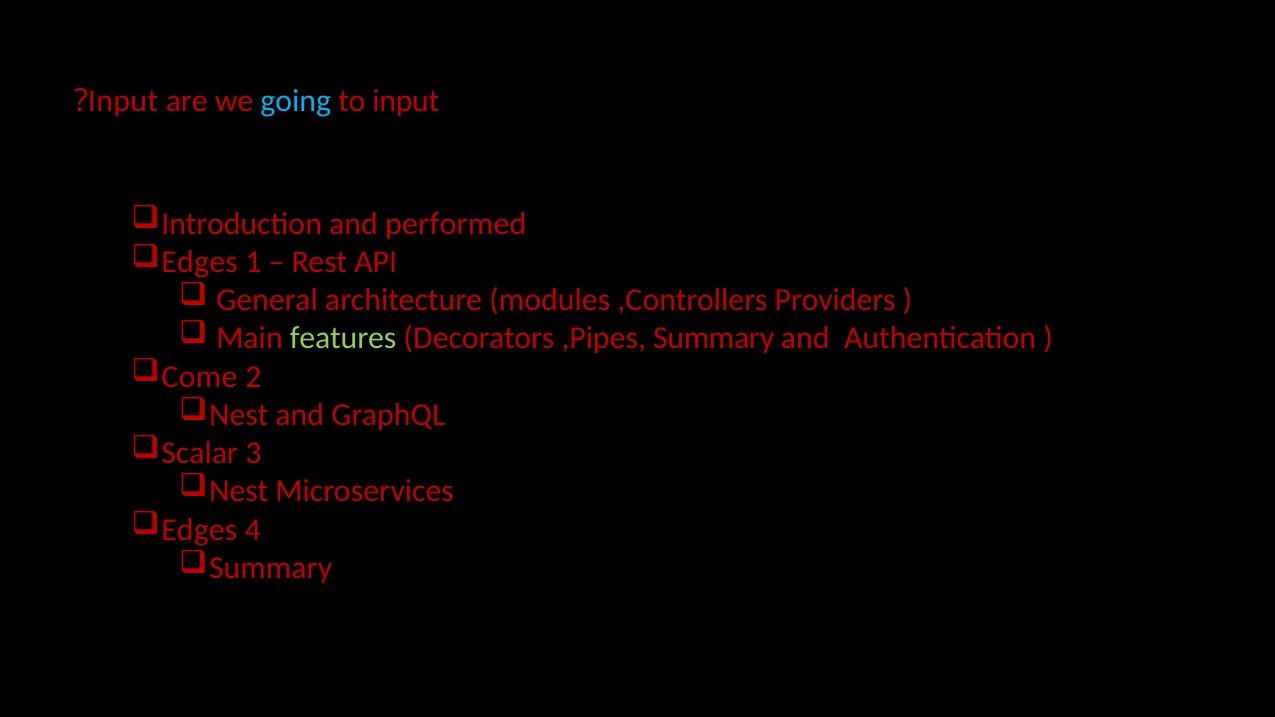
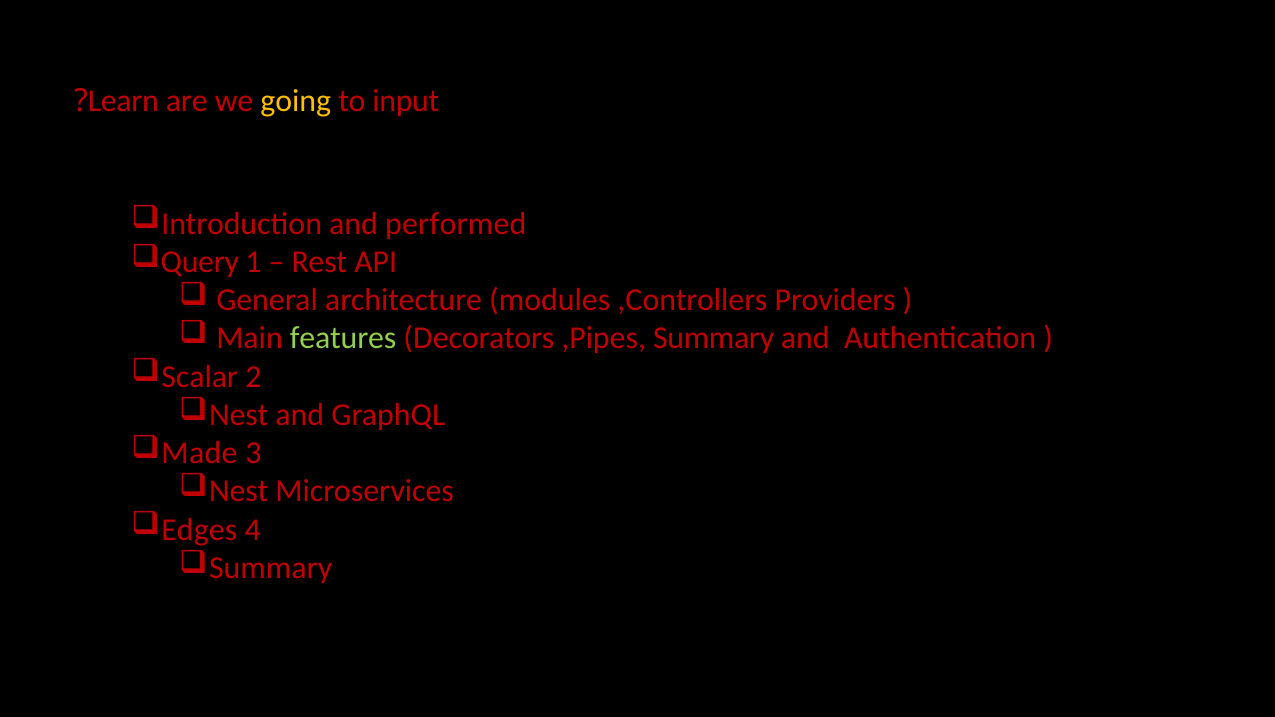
Input at (123, 101): Input -> Learn
going colour: light blue -> yellow
Edges at (200, 262): Edges -> Query
Come: Come -> Scalar
Scalar: Scalar -> Made
